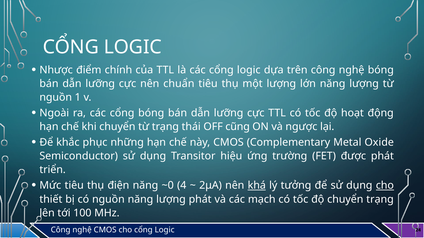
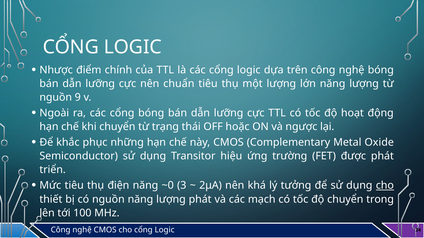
1: 1 -> 9
cũng: cũng -> hoặc
4: 4 -> 3
khá underline: present -> none
chuyển trạng: trạng -> trong
